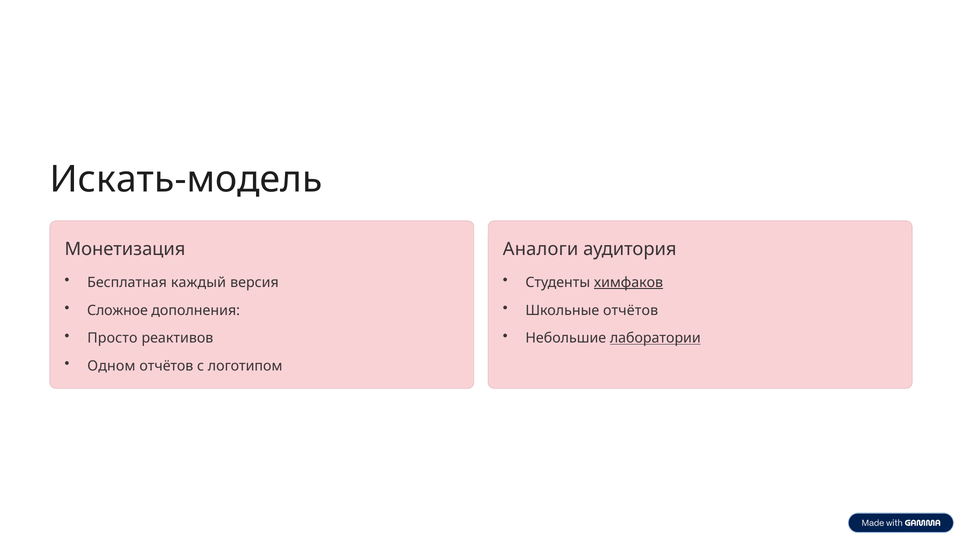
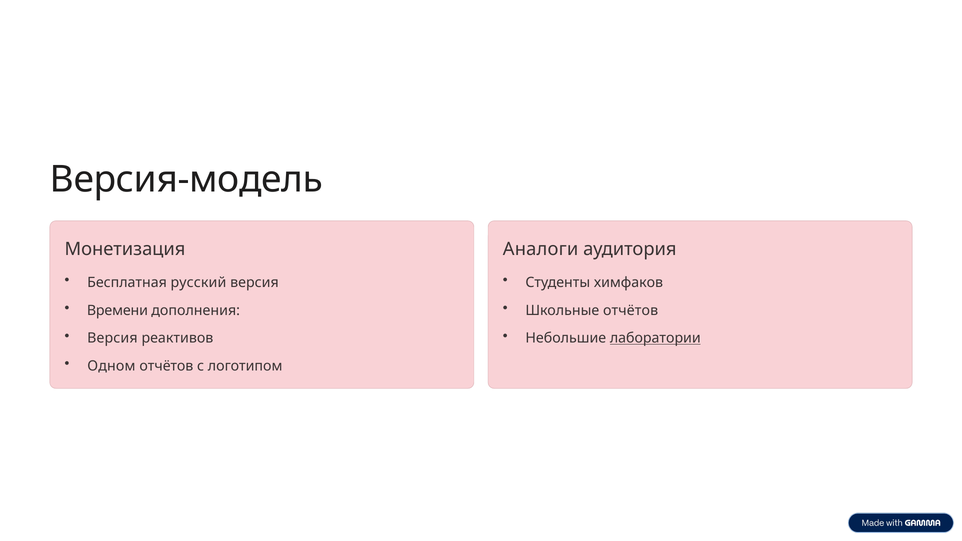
Искать-модель: Искать-модель -> Версия-модель
каждый: каждый -> русский
химфаков underline: present -> none
Сложное: Сложное -> Времени
Просто at (112, 338): Просто -> Версия
